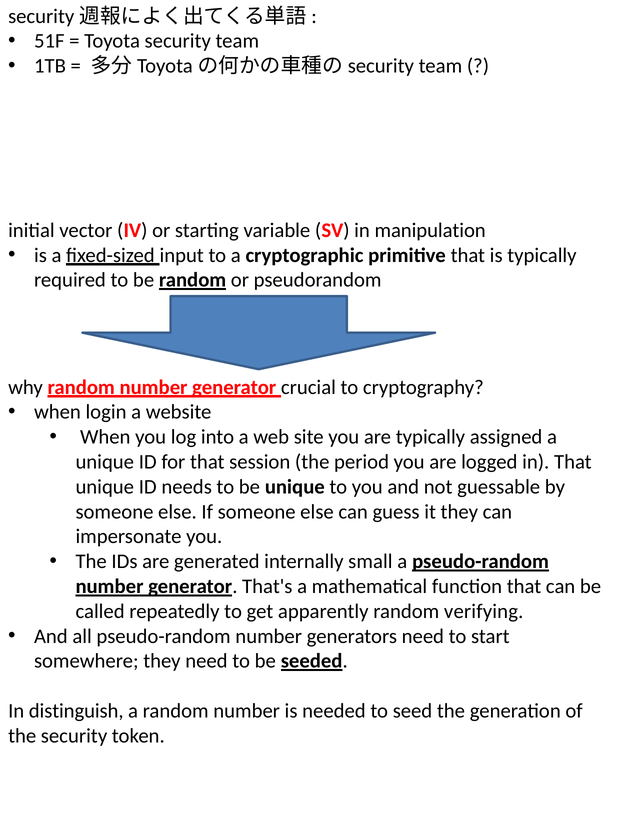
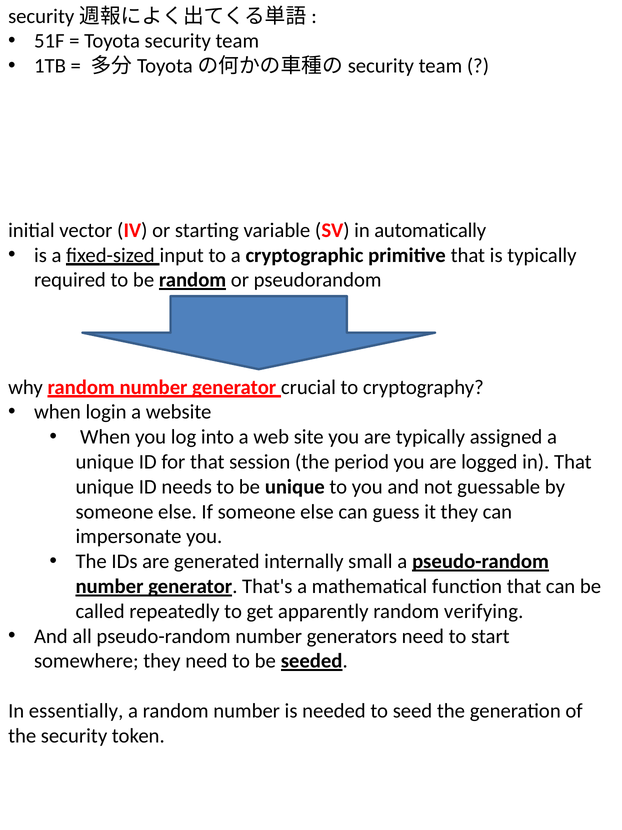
manipulation: manipulation -> automatically
distinguish: distinguish -> essentially
